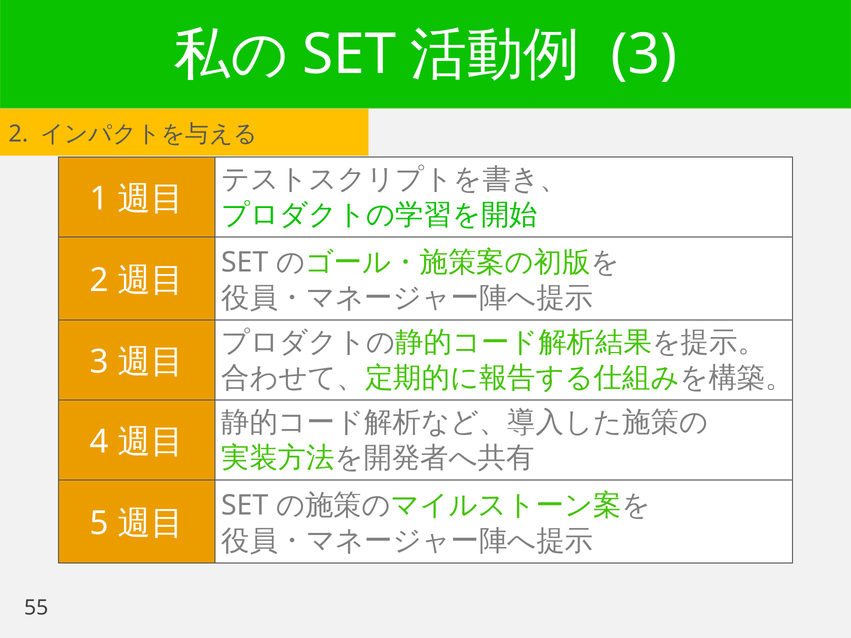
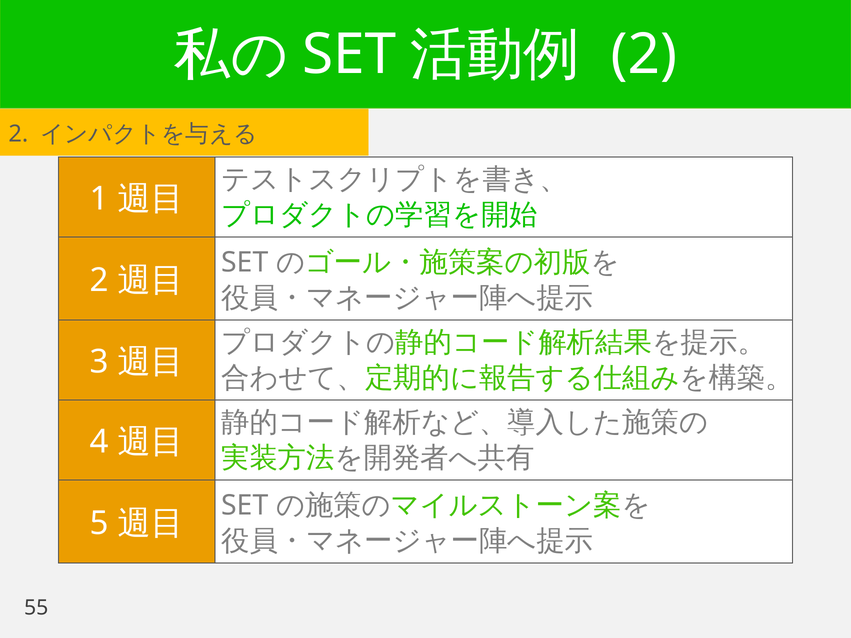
3 at (644, 55): 3 -> 2
